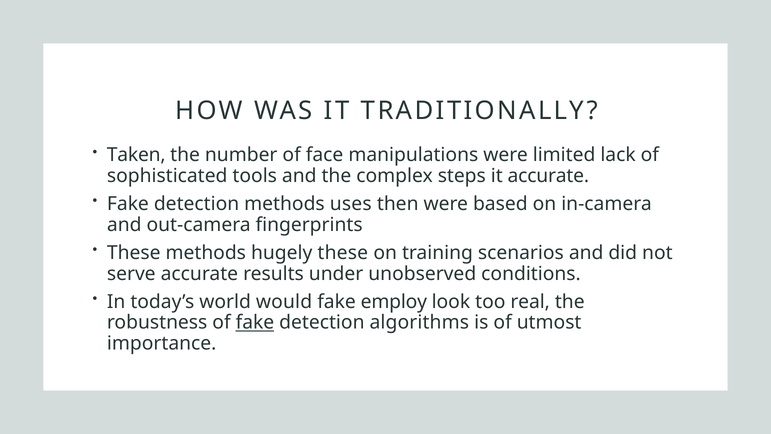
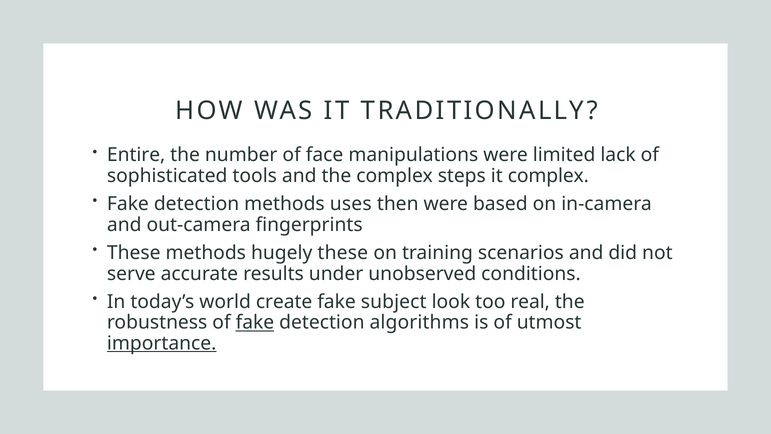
Taken: Taken -> Entire
it accurate: accurate -> complex
would: would -> create
employ: employ -> subject
importance underline: none -> present
